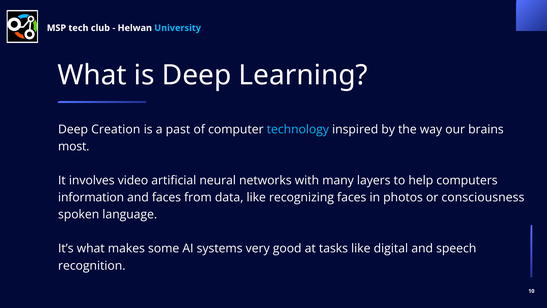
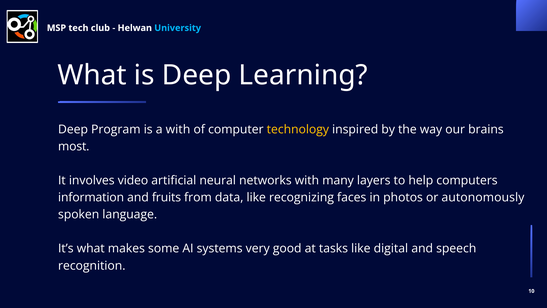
Creation: Creation -> Program
a past: past -> with
technology colour: light blue -> yellow
and faces: faces -> fruits
consciousness: consciousness -> autonomously
